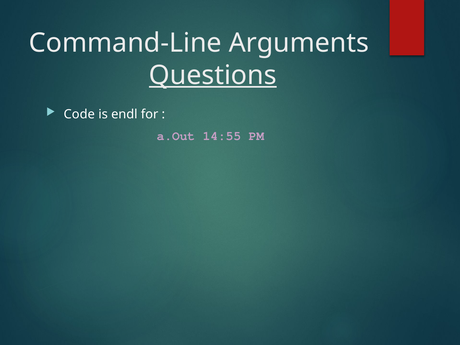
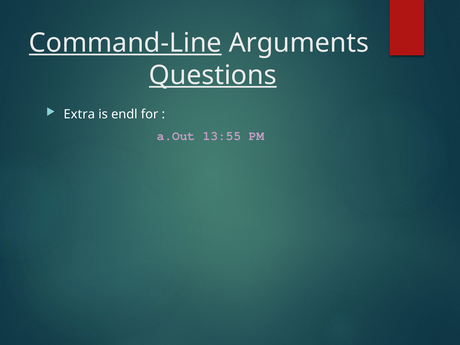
Command-Line underline: none -> present
Code: Code -> Extra
14:55: 14:55 -> 13:55
